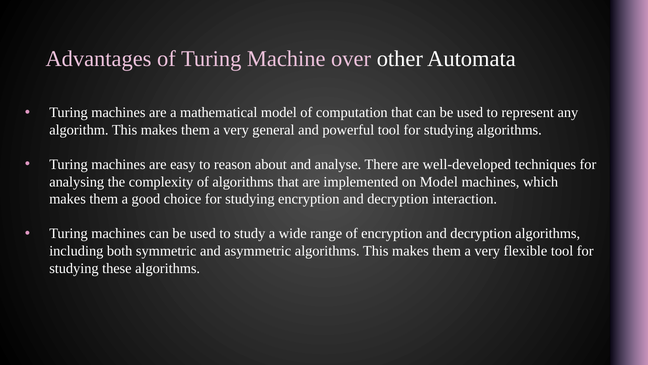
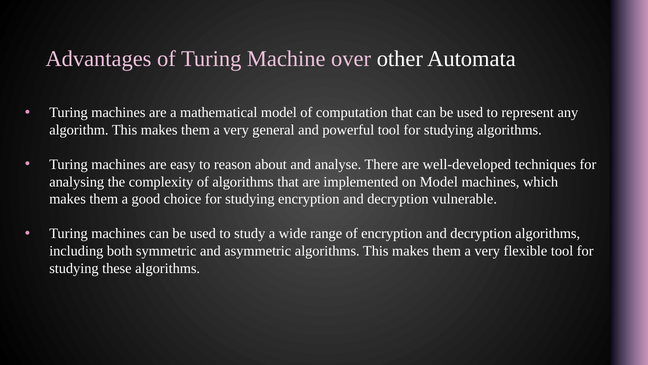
interaction: interaction -> vulnerable
